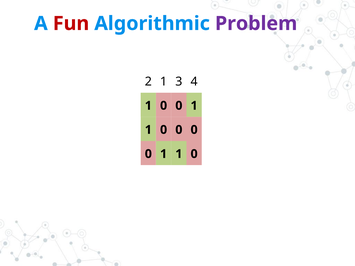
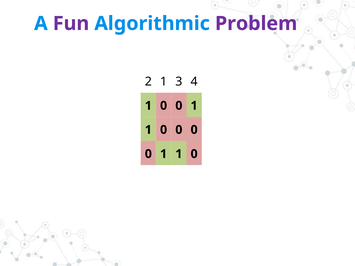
Fun colour: red -> purple
